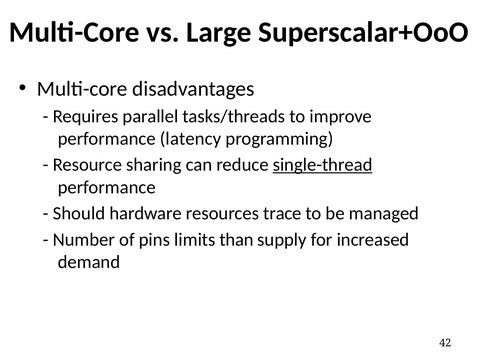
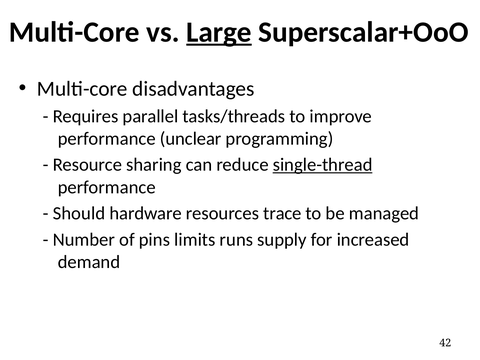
Large underline: none -> present
latency: latency -> unclear
than: than -> runs
